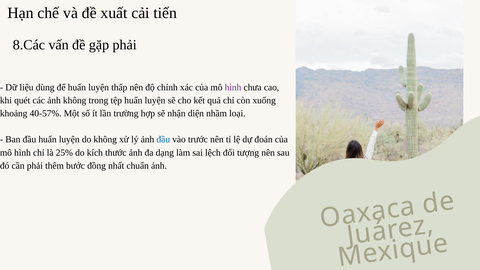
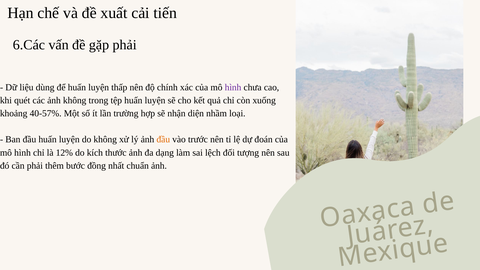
8.Các: 8.Các -> 6.Các
đầu at (163, 140) colour: blue -> orange
25%: 25% -> 12%
